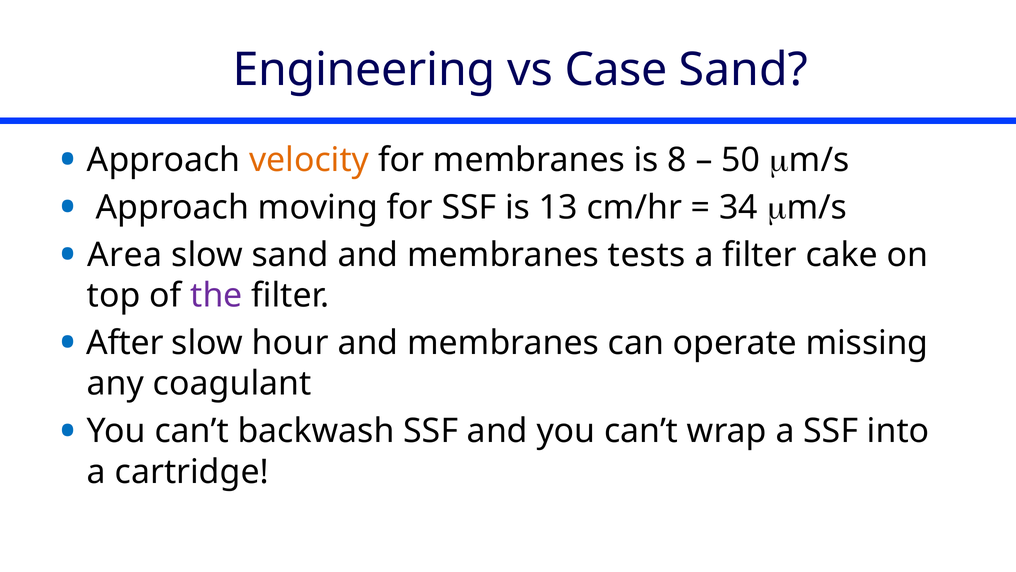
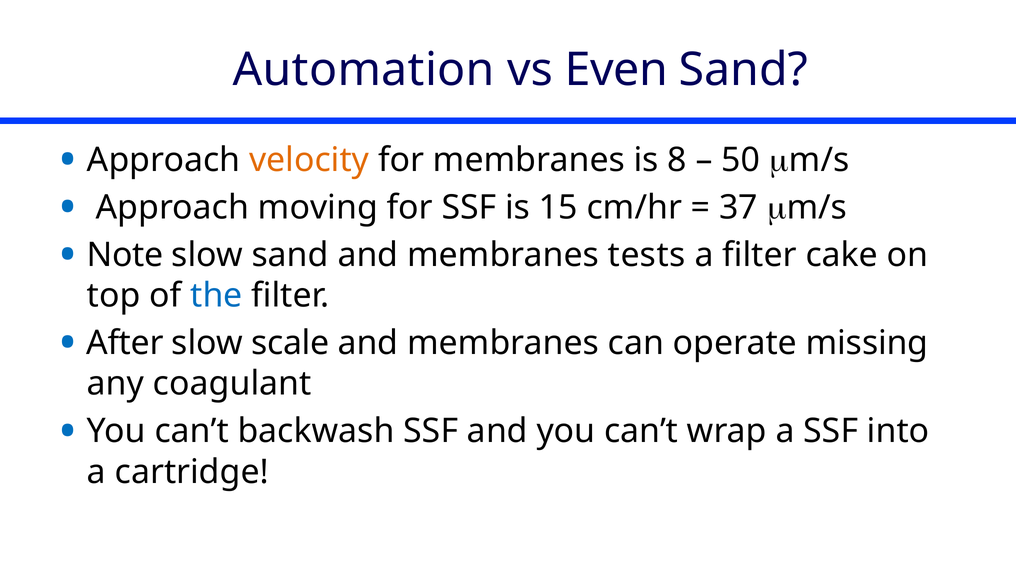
Engineering: Engineering -> Automation
Case: Case -> Even
13: 13 -> 15
34: 34 -> 37
Area: Area -> Note
the colour: purple -> blue
hour: hour -> scale
